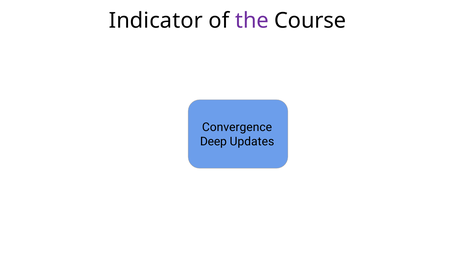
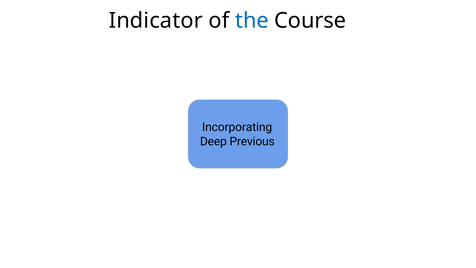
the colour: purple -> blue
Convergence: Convergence -> Incorporating
Updates: Updates -> Previous
